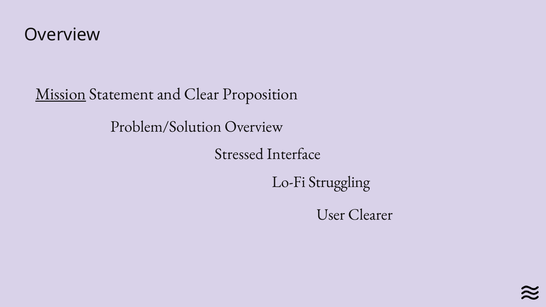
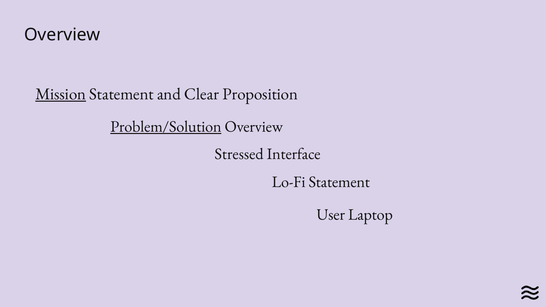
Problem/Solution underline: none -> present
Lo-Fi Struggling: Struggling -> Statement
Clearer: Clearer -> Laptop
